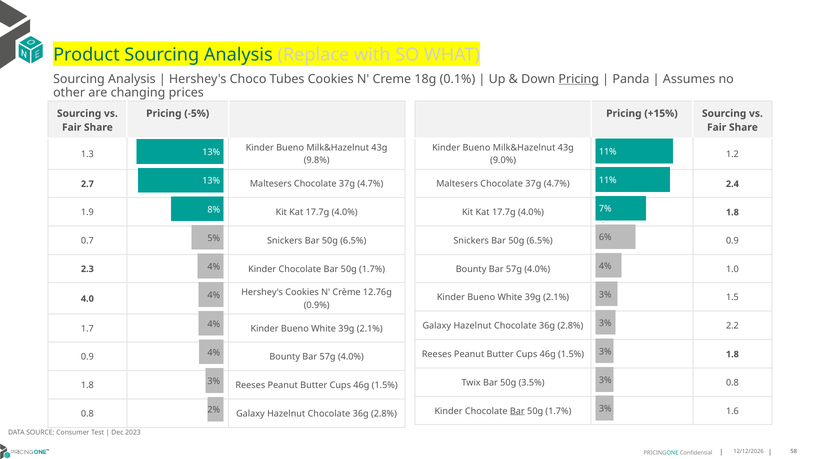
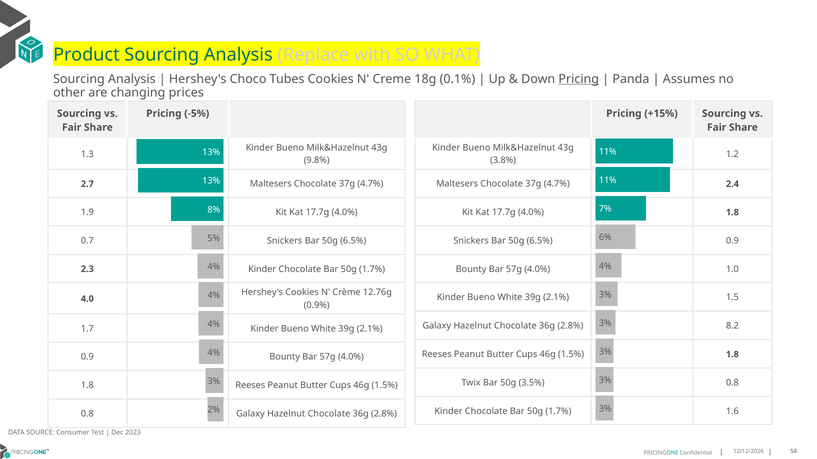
9.0%: 9.0% -> 3.8%
2.2: 2.2 -> 8.2
Bar at (517, 412) underline: present -> none
